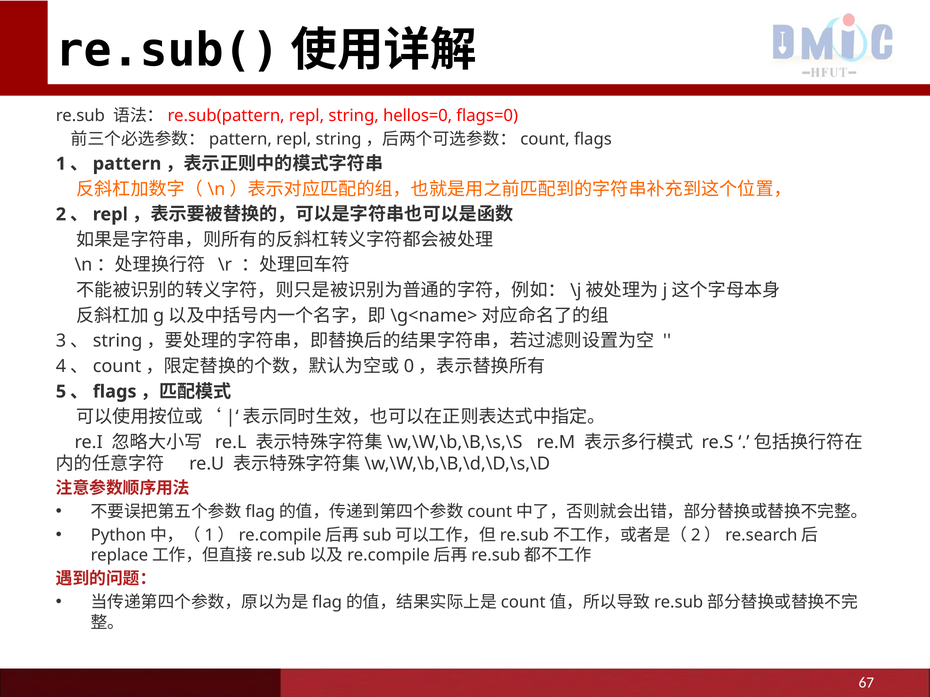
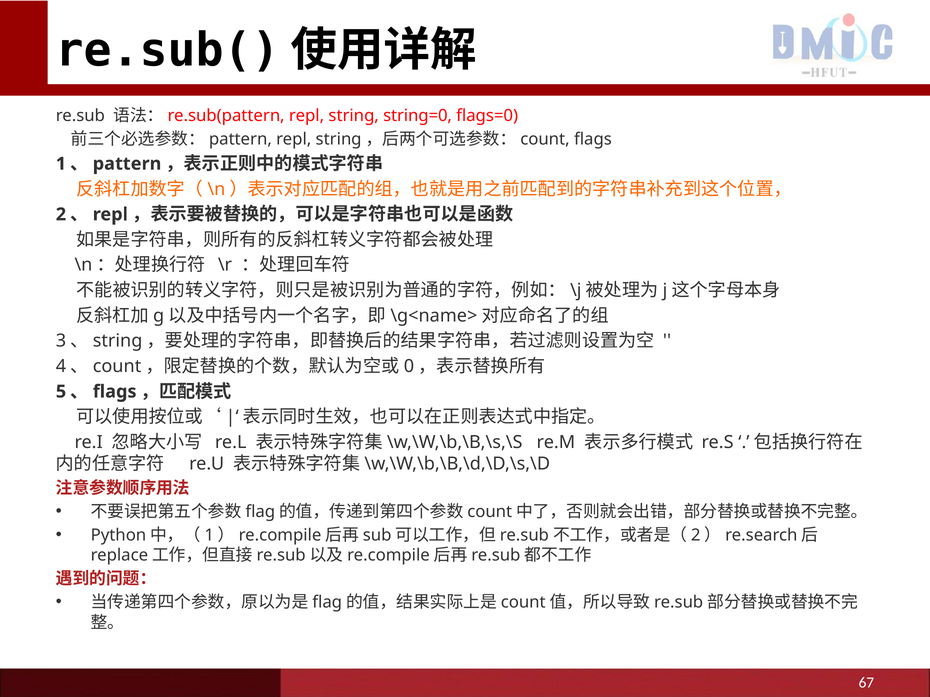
hellos=0: hellos=0 -> string=0
